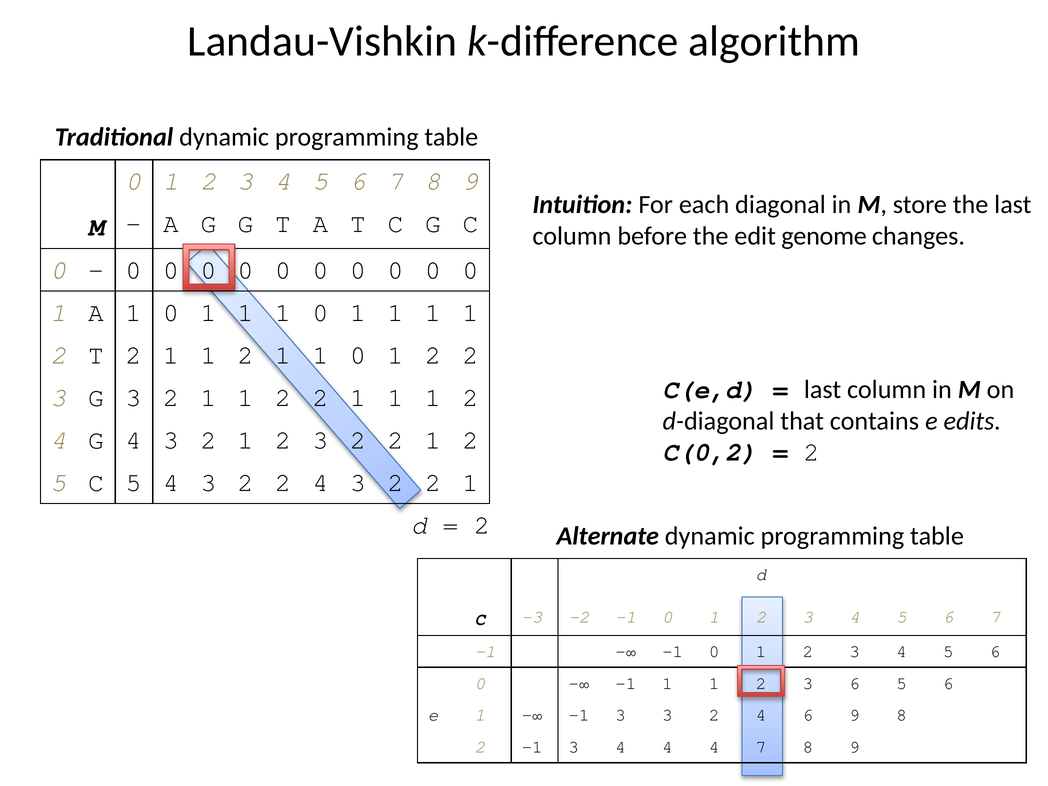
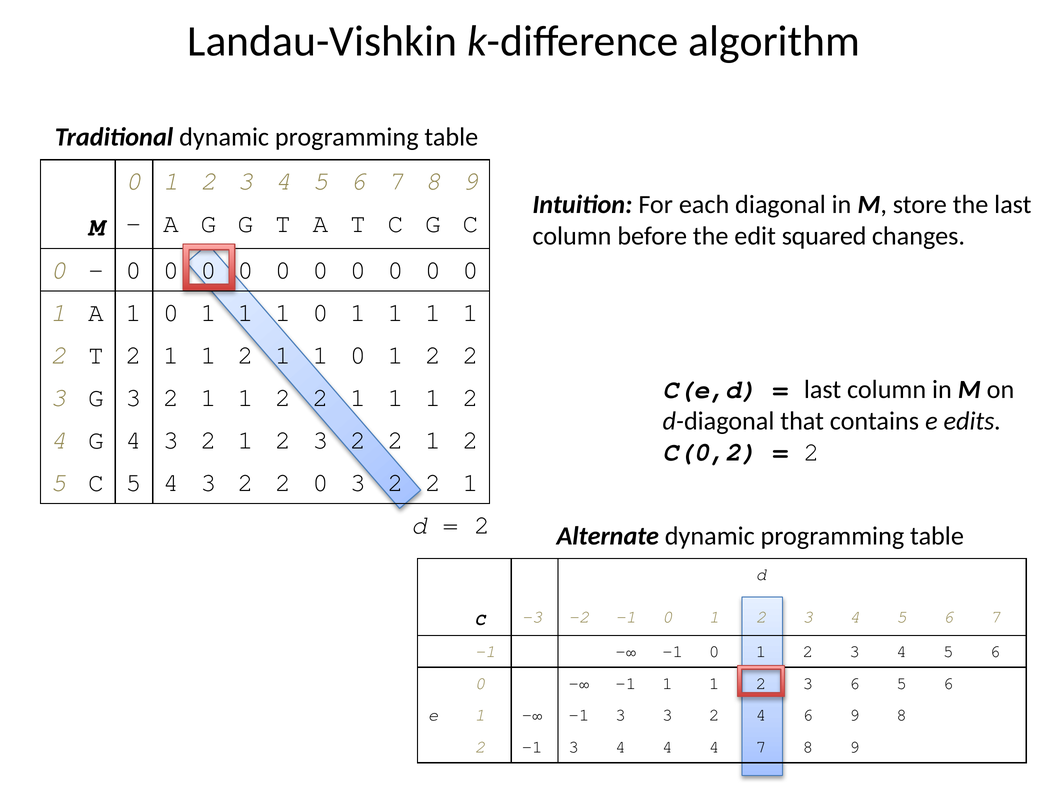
genome: genome -> squared
2 2 4: 4 -> 0
